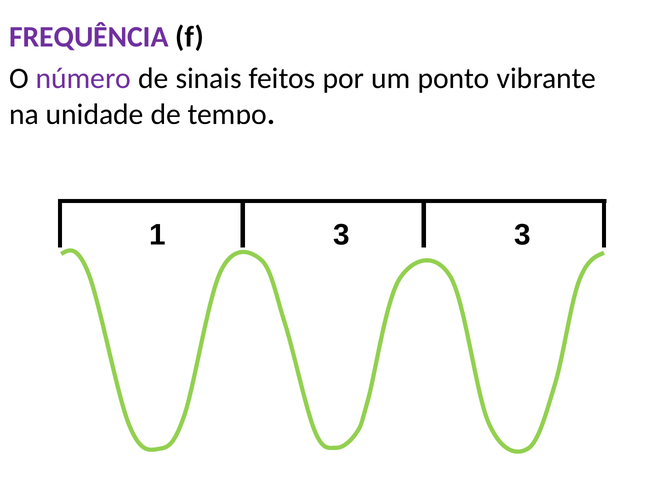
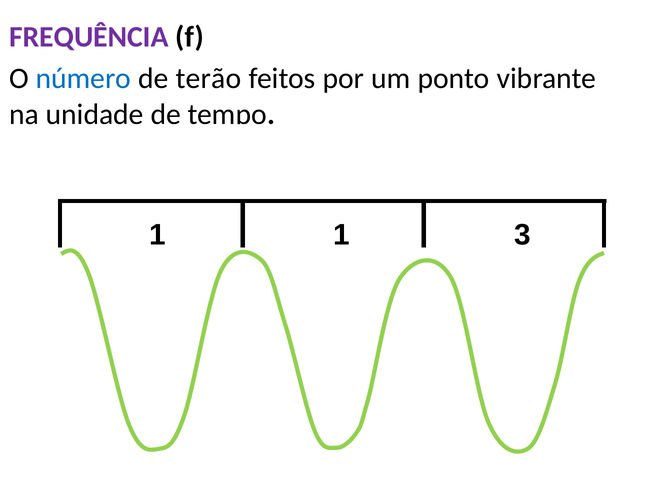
número colour: purple -> blue
sinais: sinais -> terão
1 3: 3 -> 1
